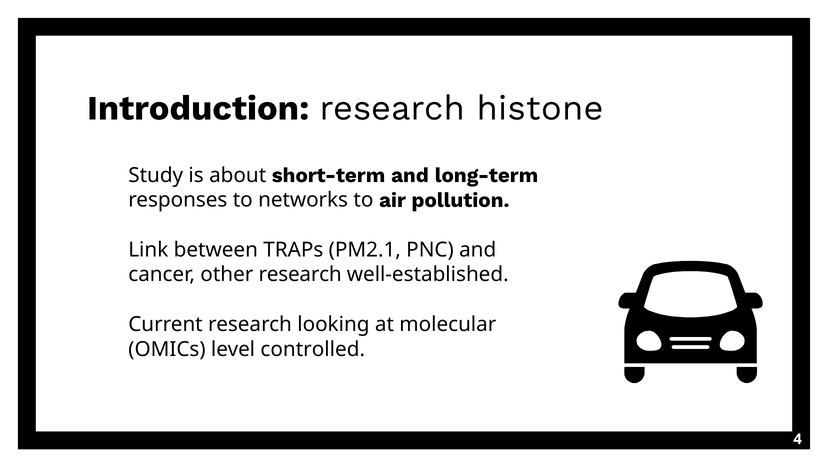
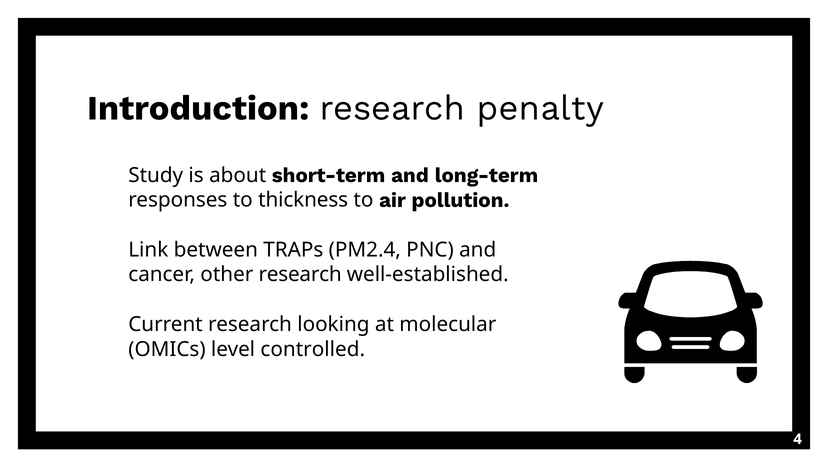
histone: histone -> penalty
networks: networks -> thickness
PM2.1: PM2.1 -> PM2.4
